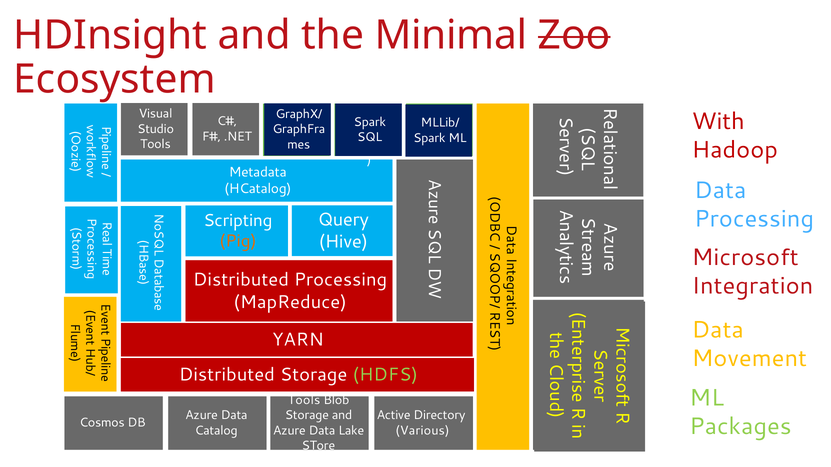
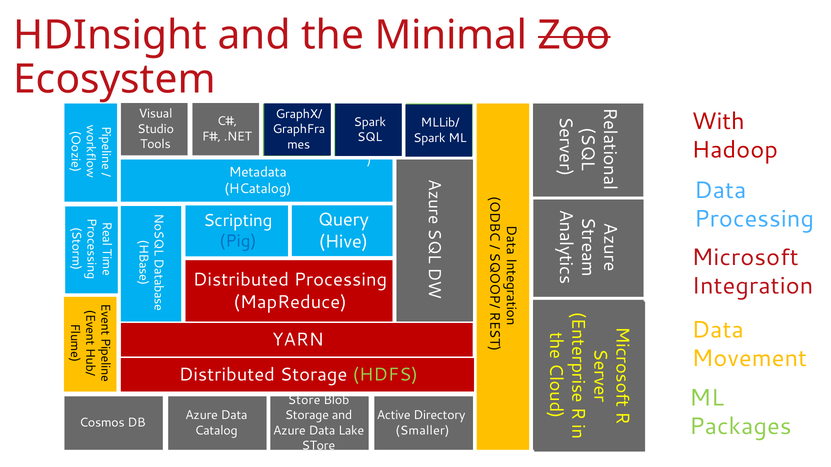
Pig colour: orange -> blue
Tools at (304, 400): Tools -> Store
Various: Various -> Smaller
